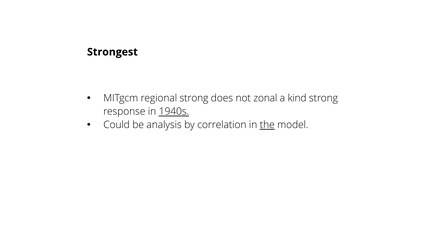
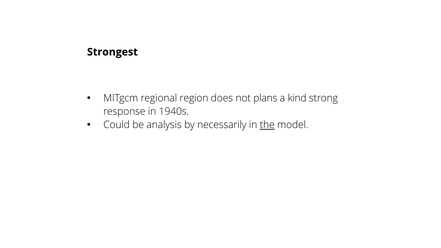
regional strong: strong -> region
zonal: zonal -> plans
1940s underline: present -> none
correlation: correlation -> necessarily
